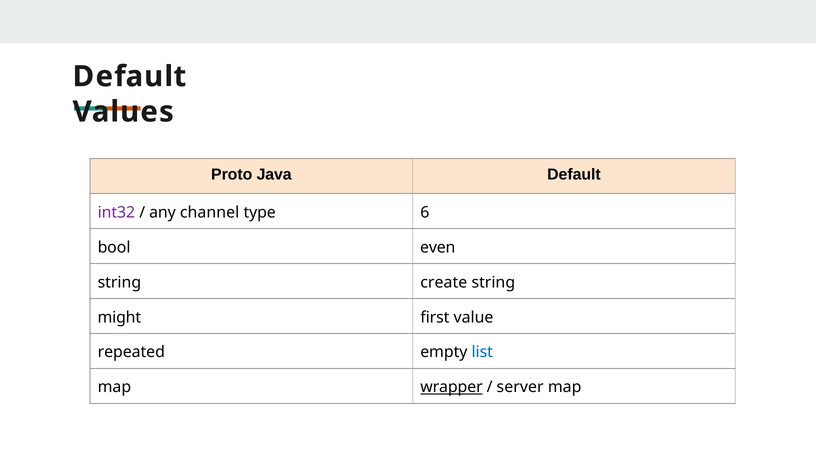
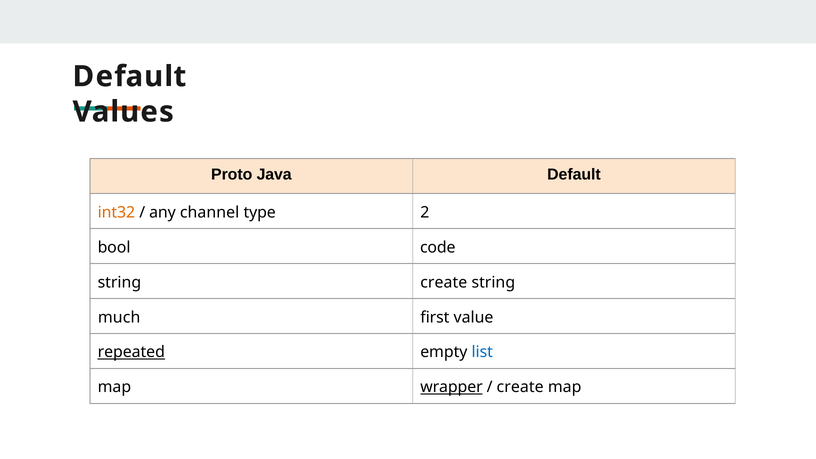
int32 colour: purple -> orange
6: 6 -> 2
even: even -> code
might: might -> much
repeated underline: none -> present
server at (520, 387): server -> create
